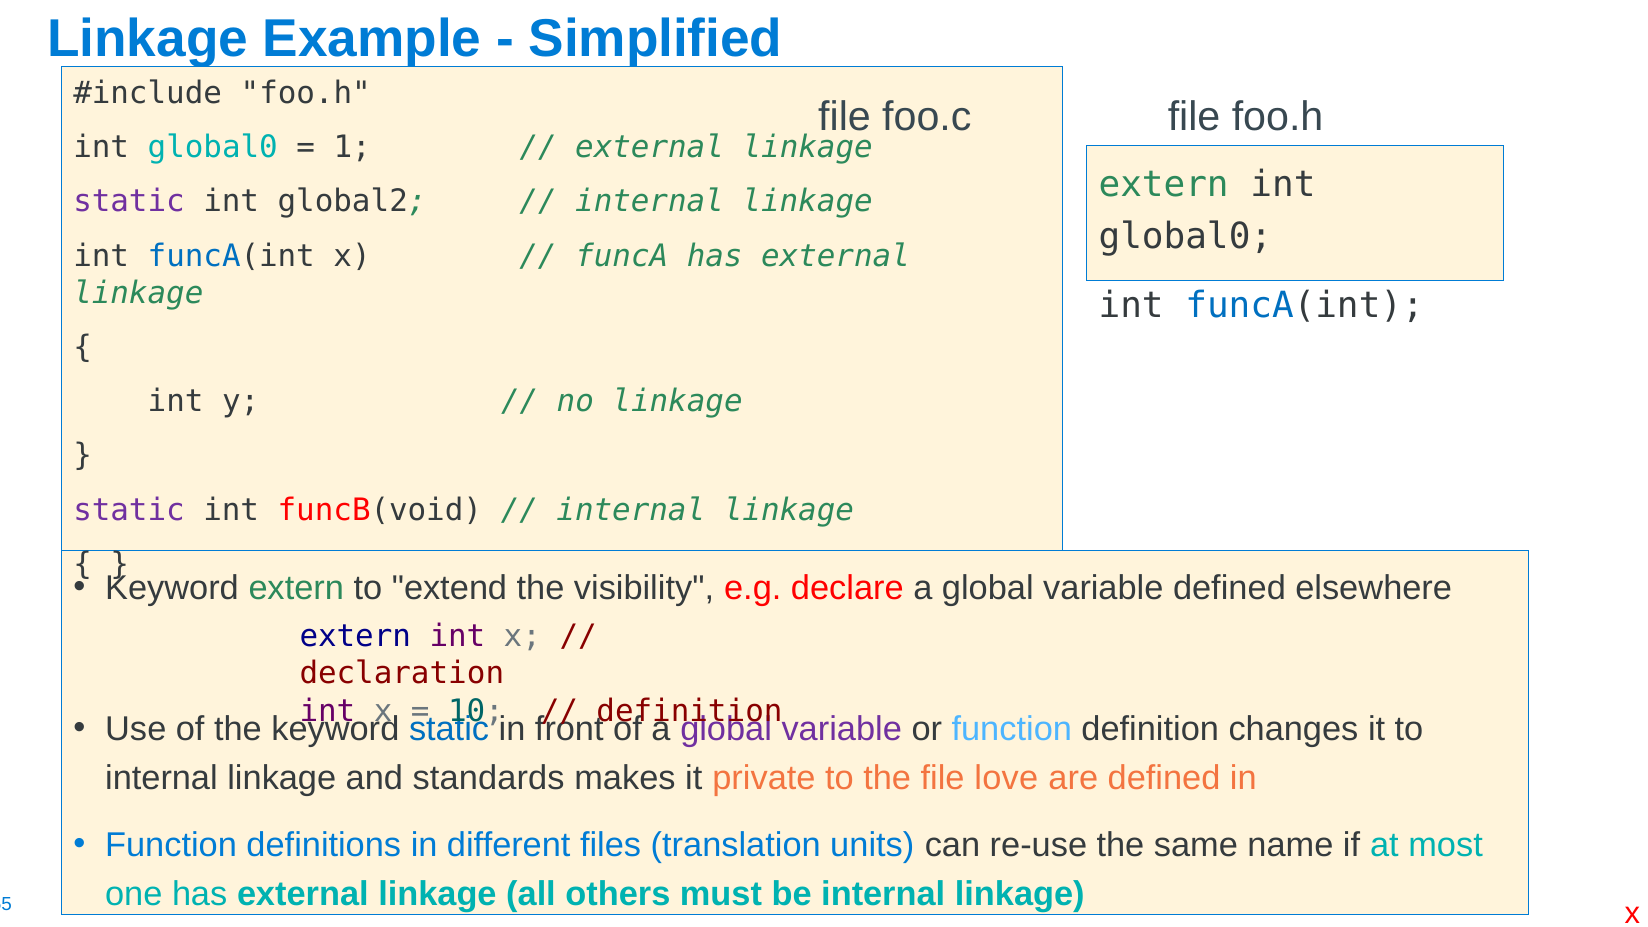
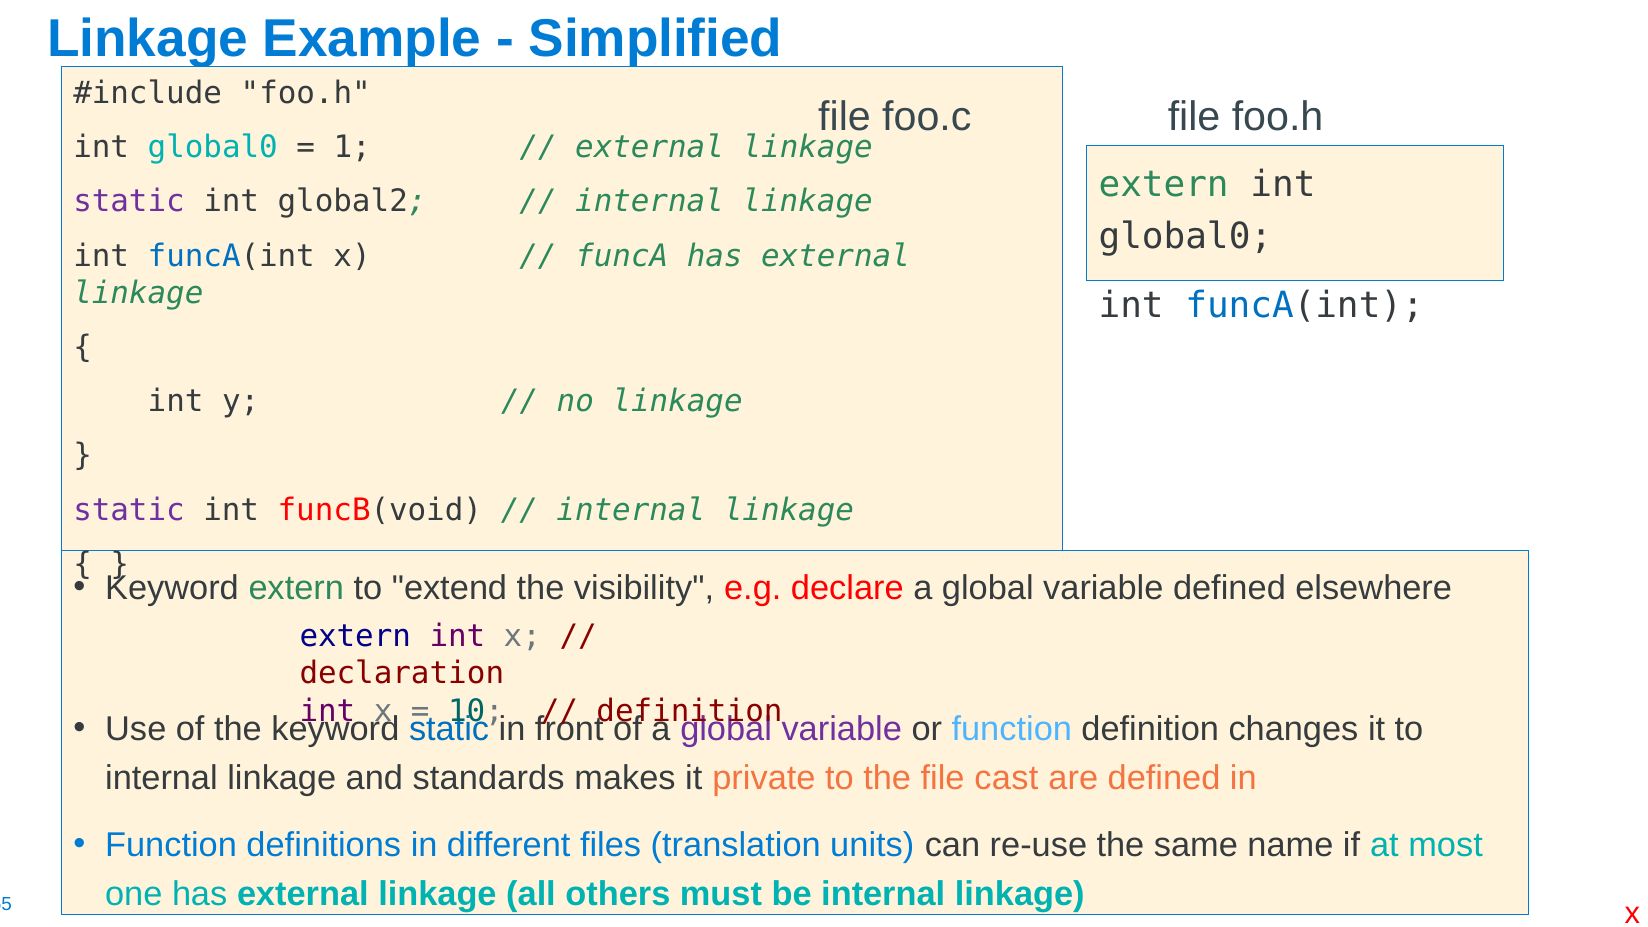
love: love -> cast
